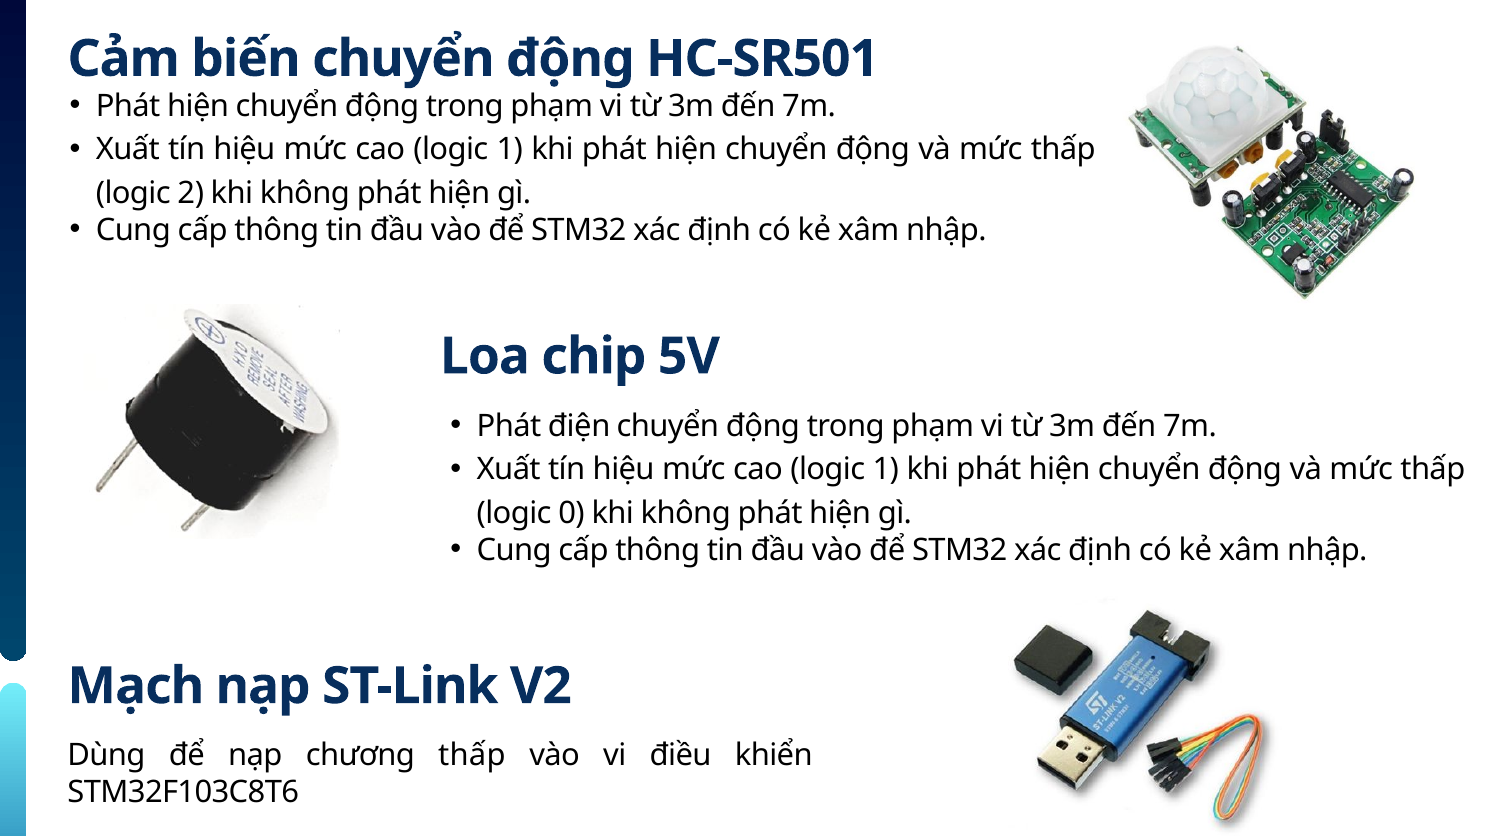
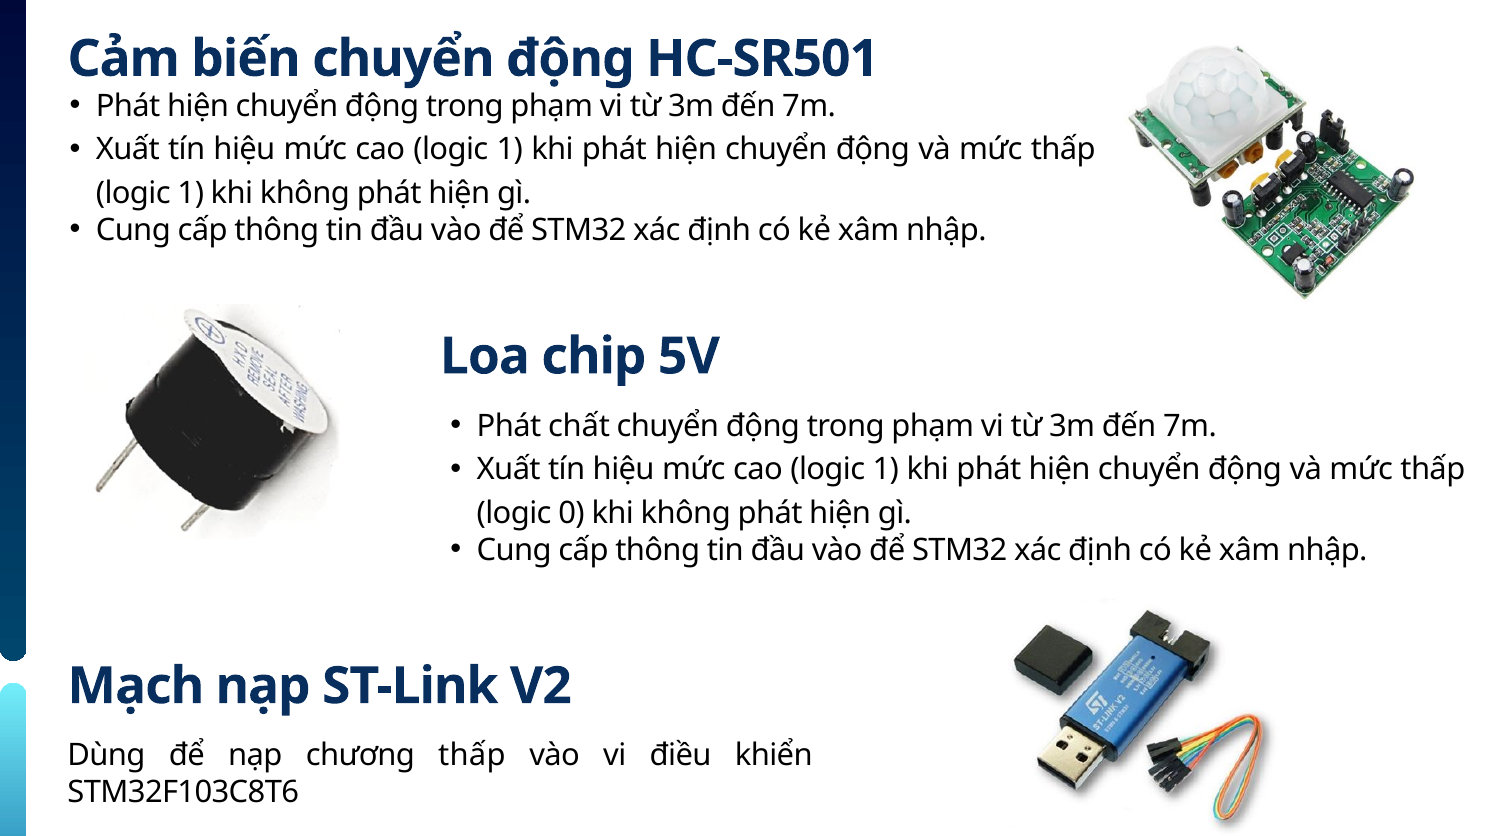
2 at (191, 193): 2 -> 1
điện: điện -> chất
